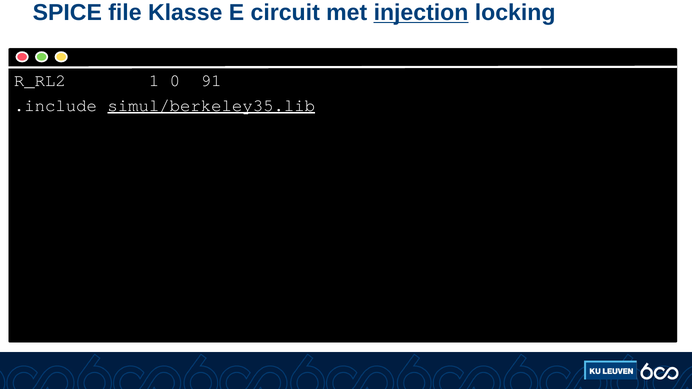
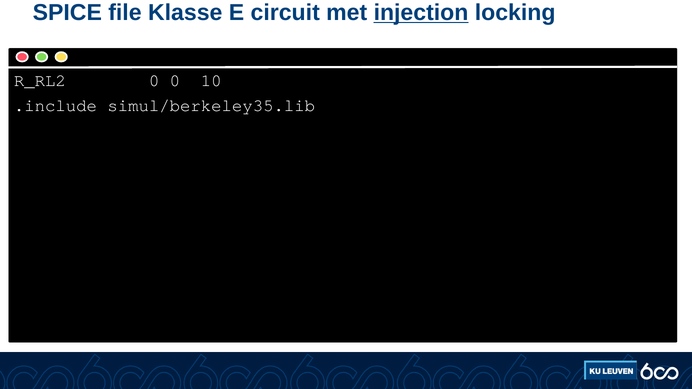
R_RL2 1: 1 -> 0
91: 91 -> 10
simul/berkeley35.lib underline: present -> none
